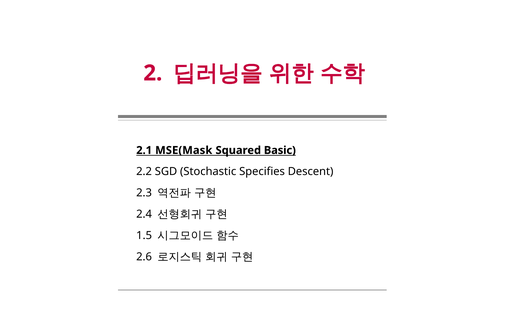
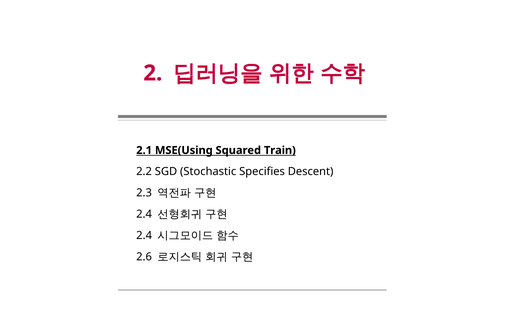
MSE(Mask: MSE(Mask -> MSE(Using
Basic: Basic -> Train
1.5 at (144, 236): 1.5 -> 2.4
